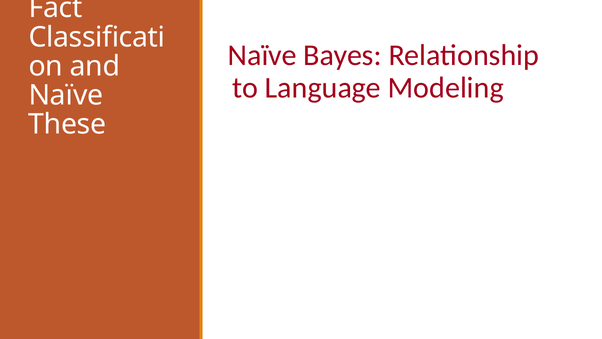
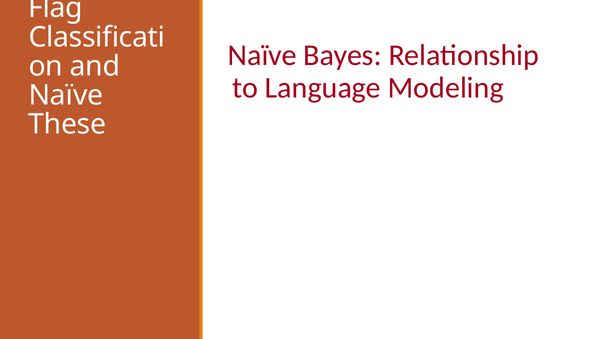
Fact: Fact -> Flag
